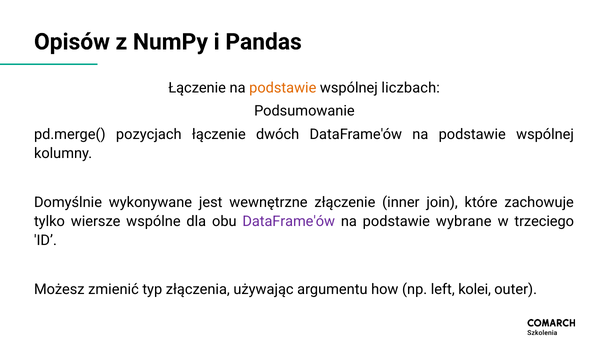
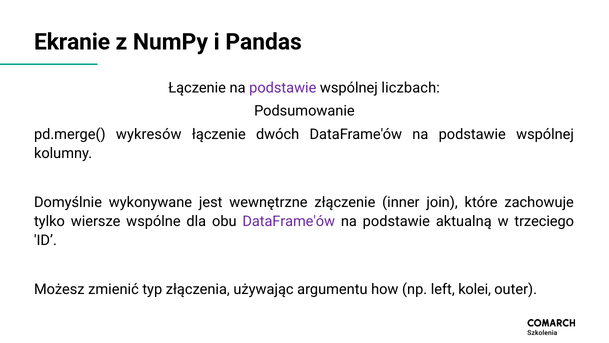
Opisów: Opisów -> Ekranie
podstawie at (283, 88) colour: orange -> purple
pozycjach: pozycjach -> wykresów
wybrane: wybrane -> aktualną
